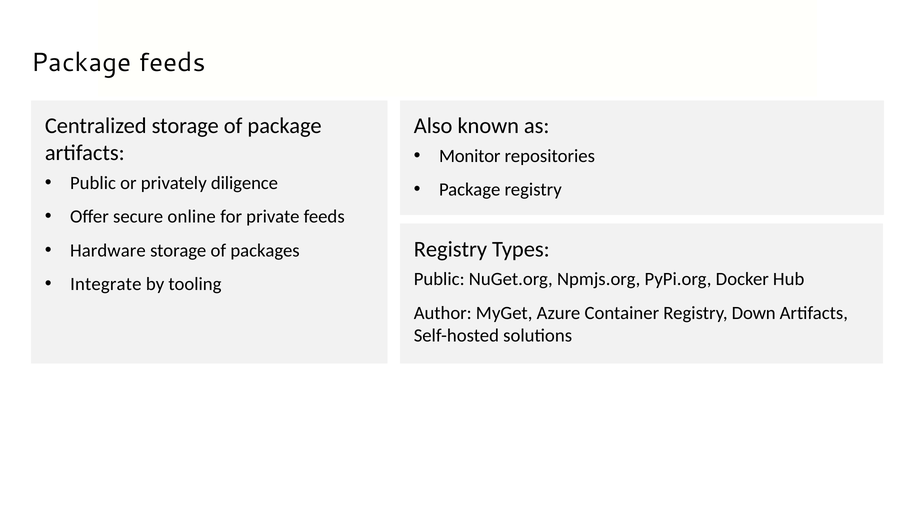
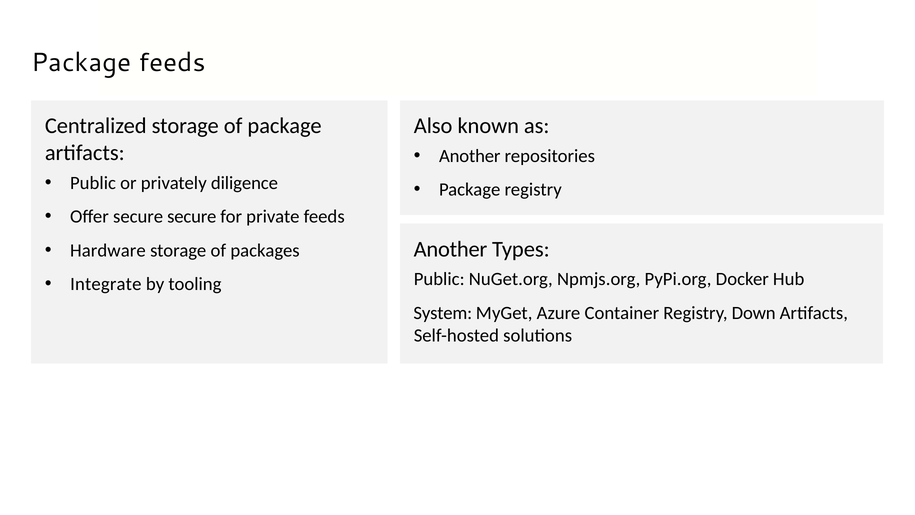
Monitor at (470, 156): Monitor -> Another
secure online: online -> secure
Registry at (450, 249): Registry -> Another
Author: Author -> System
